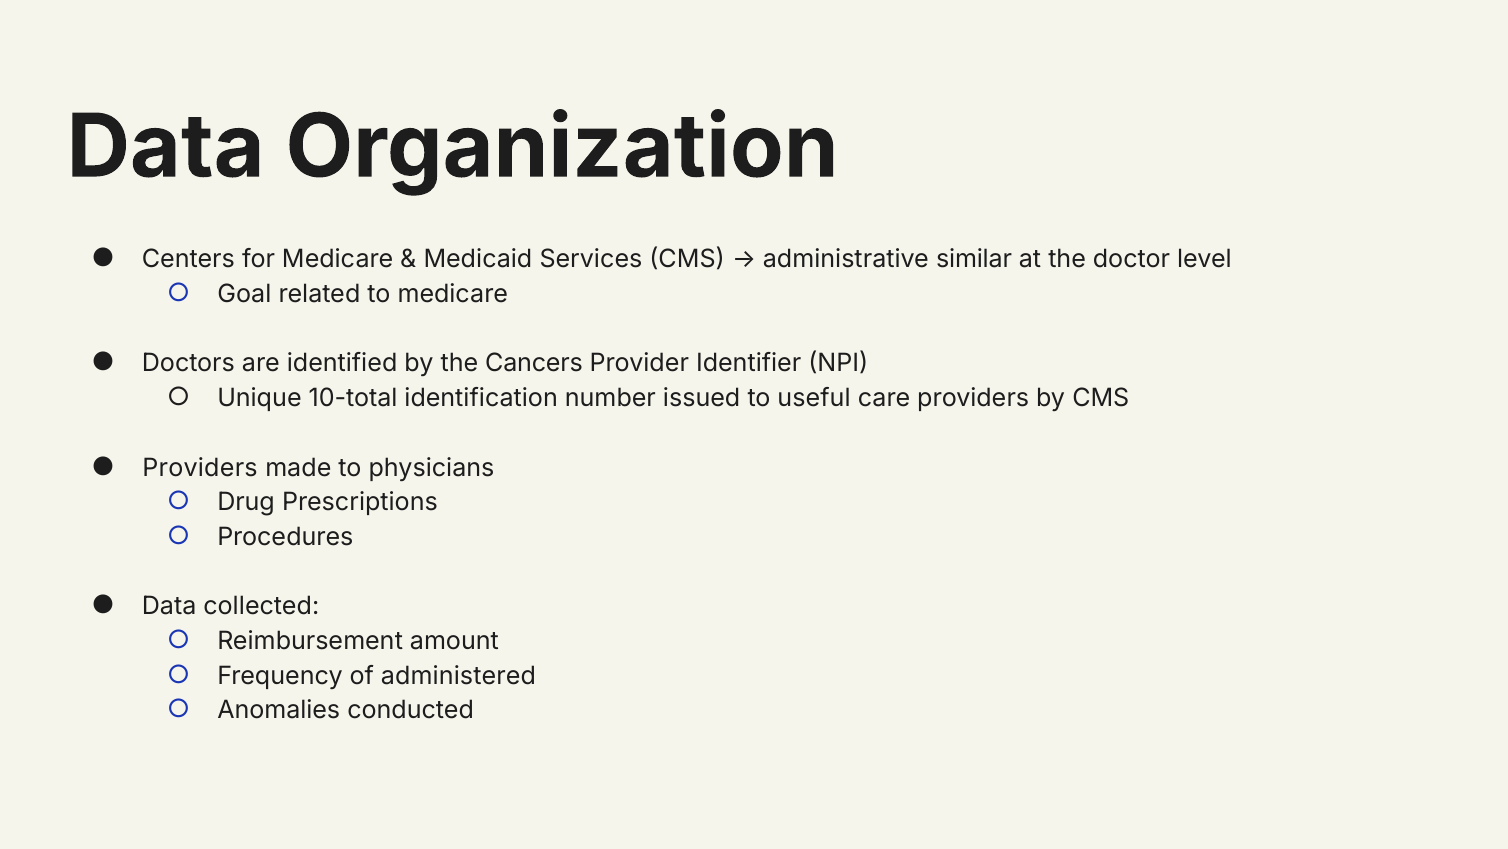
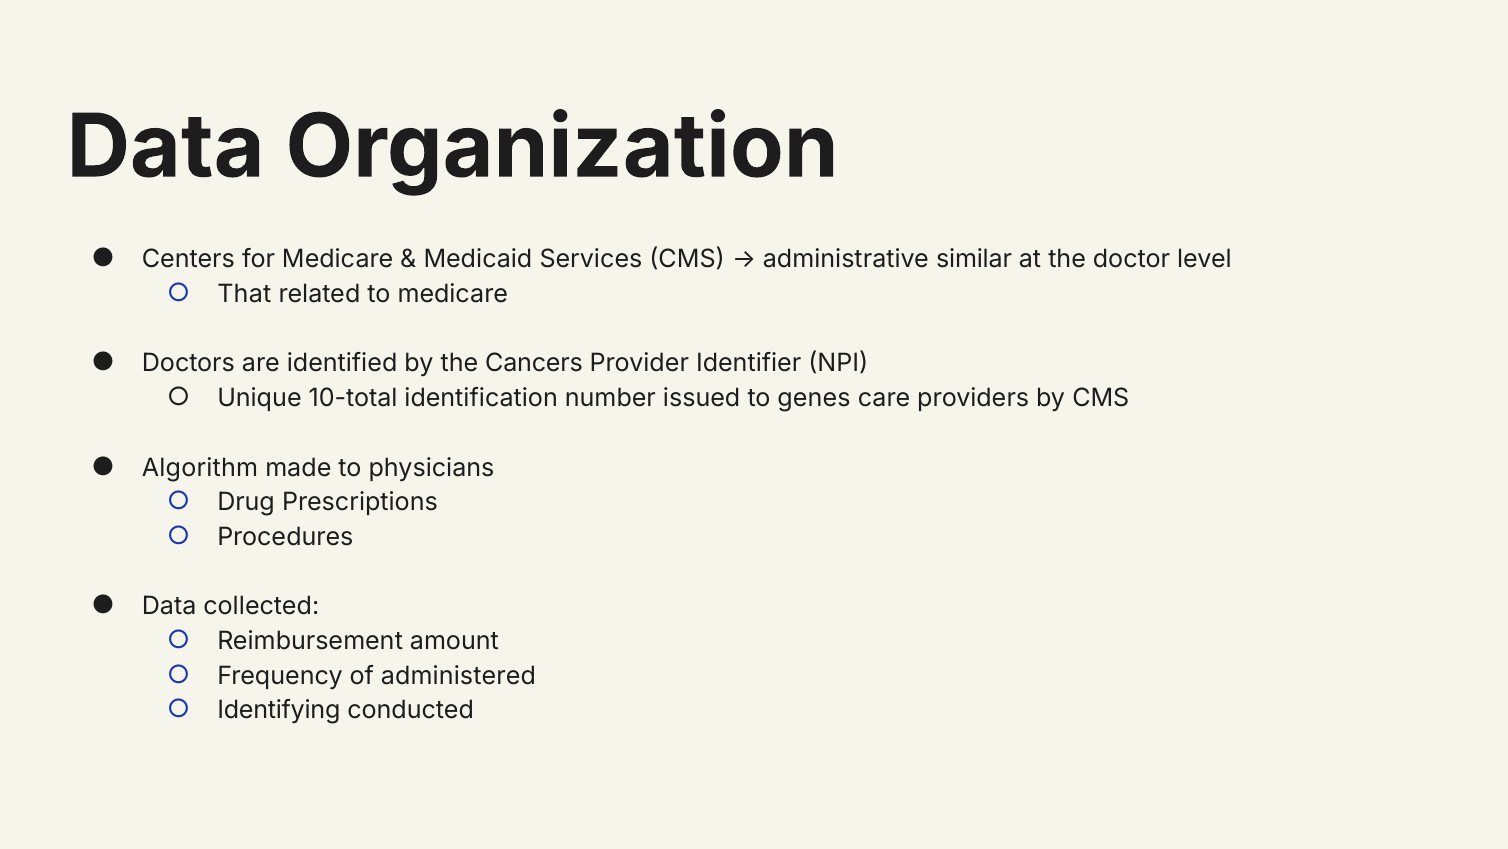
Goal: Goal -> That
useful: useful -> genes
Providers at (200, 467): Providers -> Algorithm
Anomalies: Anomalies -> Identifying
